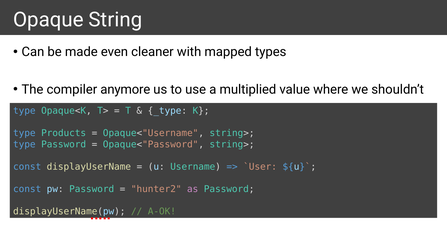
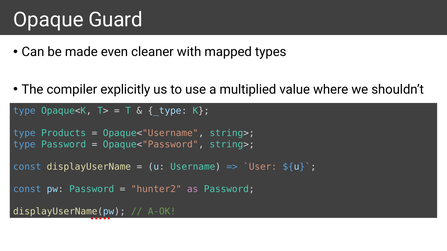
String: String -> Guard
anymore: anymore -> explicitly
